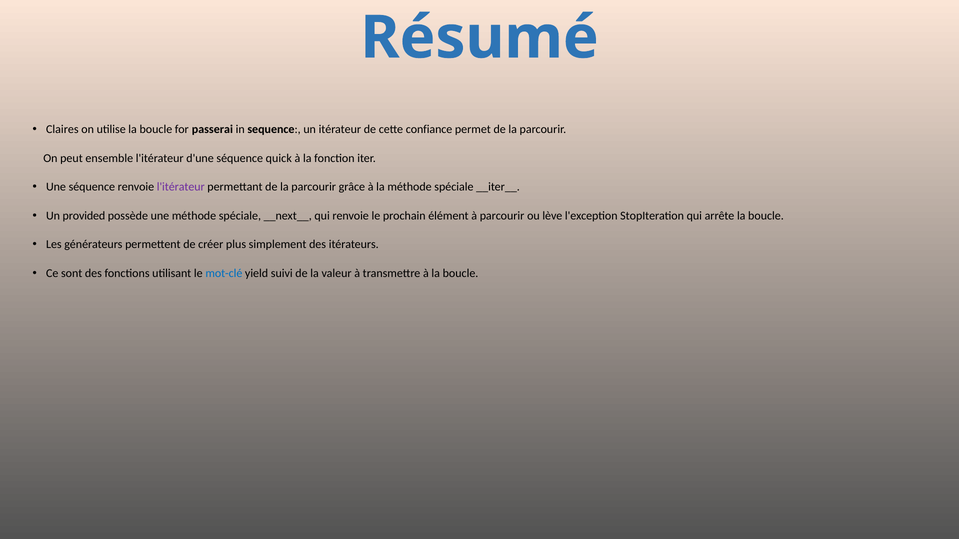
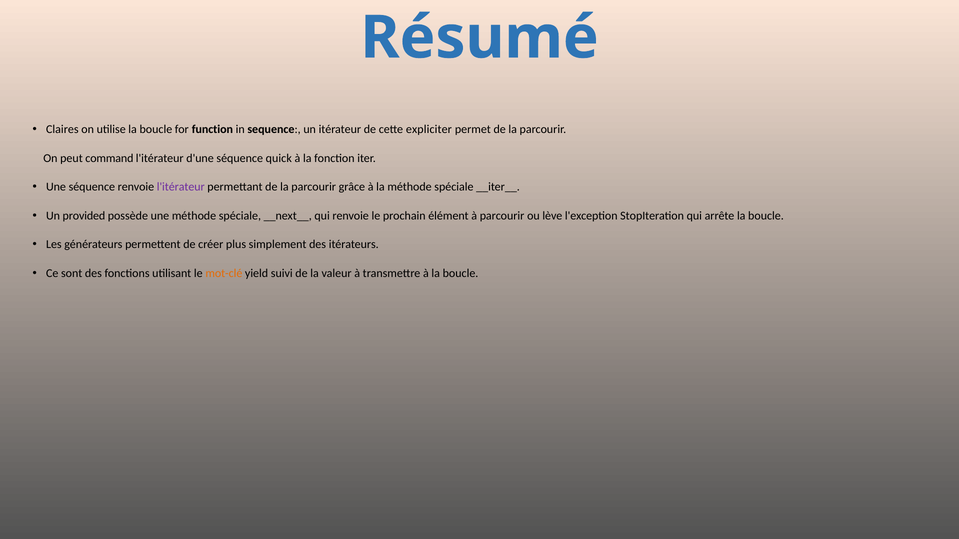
passerai: passerai -> function
confiance: confiance -> expliciter
ensemble: ensemble -> command
mot-clé colour: blue -> orange
